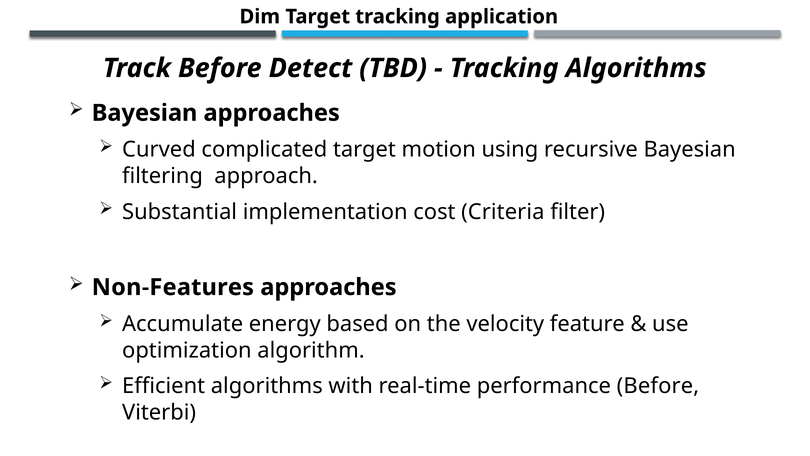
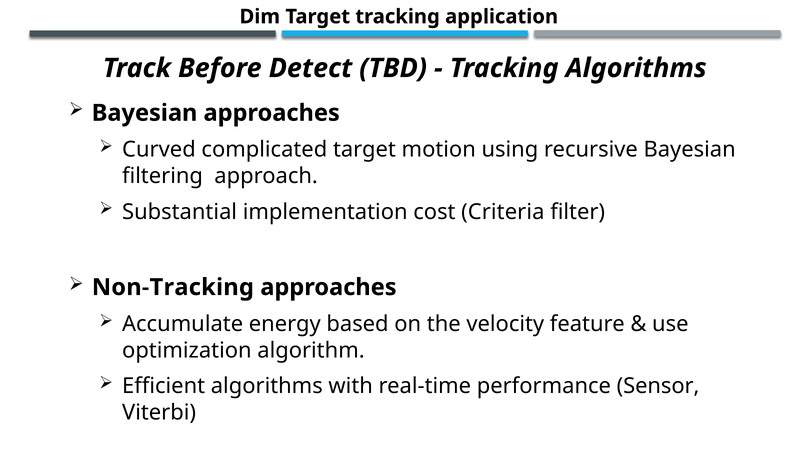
Non-Features: Non-Features -> Non-Tracking
performance Before: Before -> Sensor
